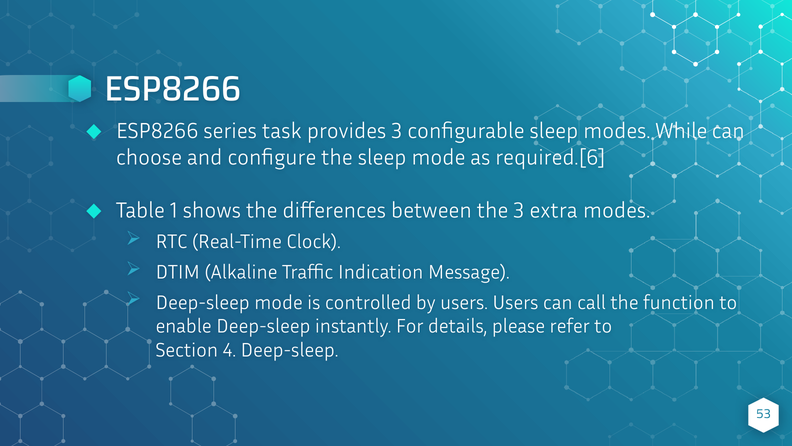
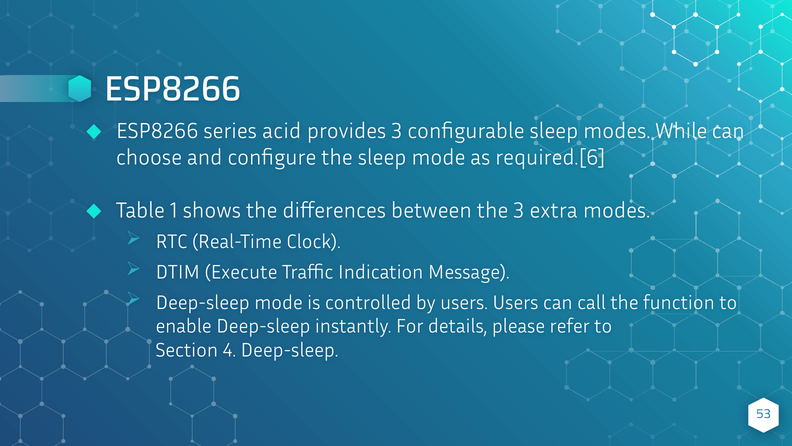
task: task -> acid
Alkaline: Alkaline -> Execute
